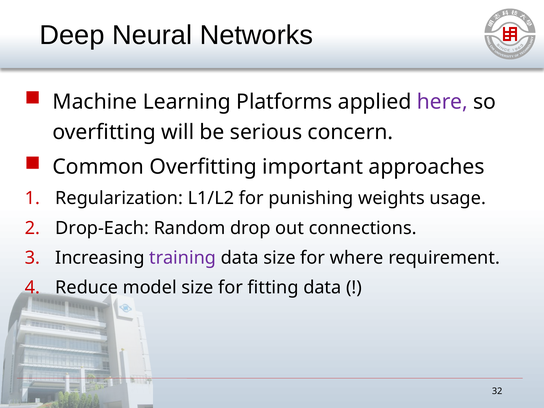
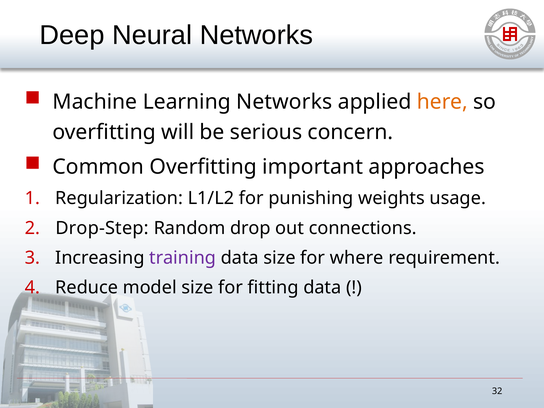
Learning Platforms: Platforms -> Networks
here colour: purple -> orange
Drop-Each: Drop-Each -> Drop-Step
